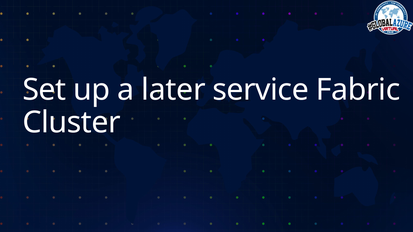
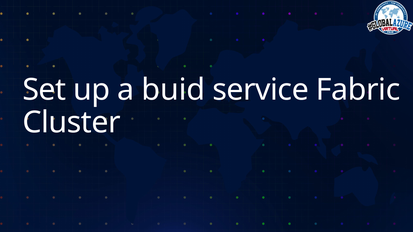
later: later -> buid
